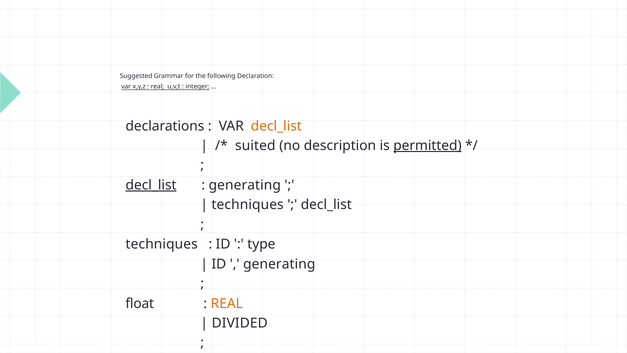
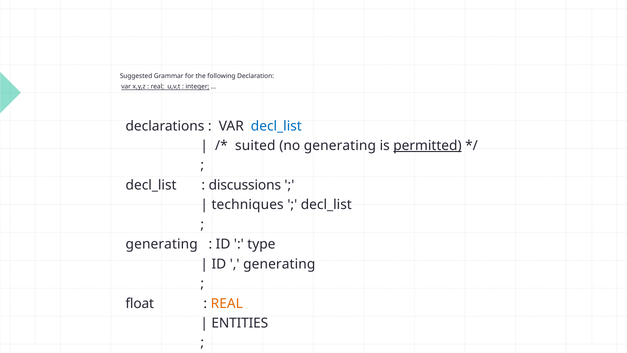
decl_list at (276, 126) colour: orange -> blue
no description: description -> generating
decl_list at (151, 185) underline: present -> none
generating at (245, 185): generating -> discussions
techniques at (162, 244): techniques -> generating
DIVIDED: DIVIDED -> ENTITIES
